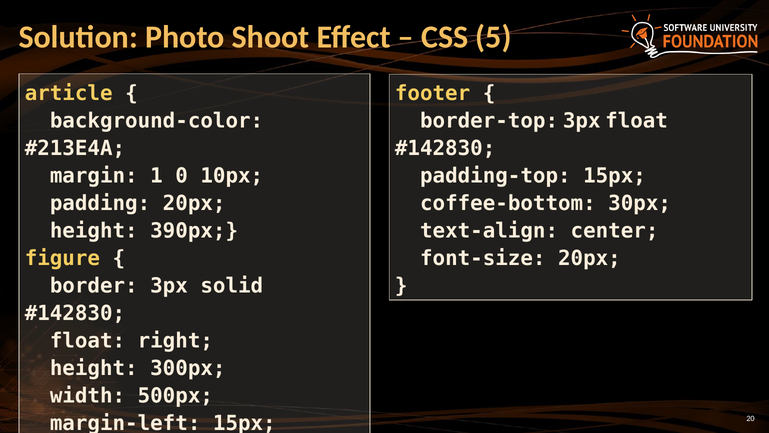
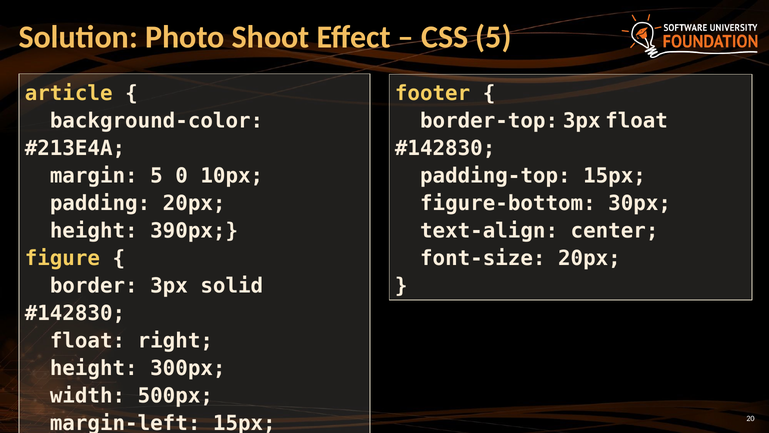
margin 1: 1 -> 5
coffee-bottom: coffee-bottom -> figure-bottom
